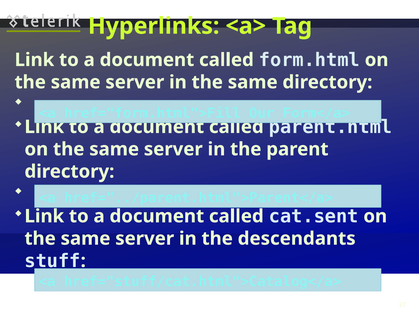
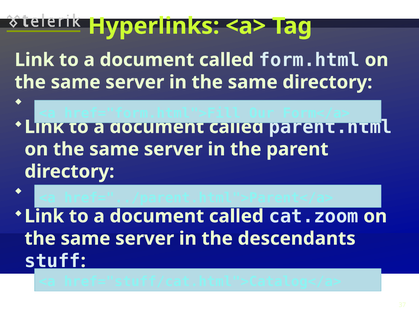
cat.sent: cat.sent -> cat.zoom
